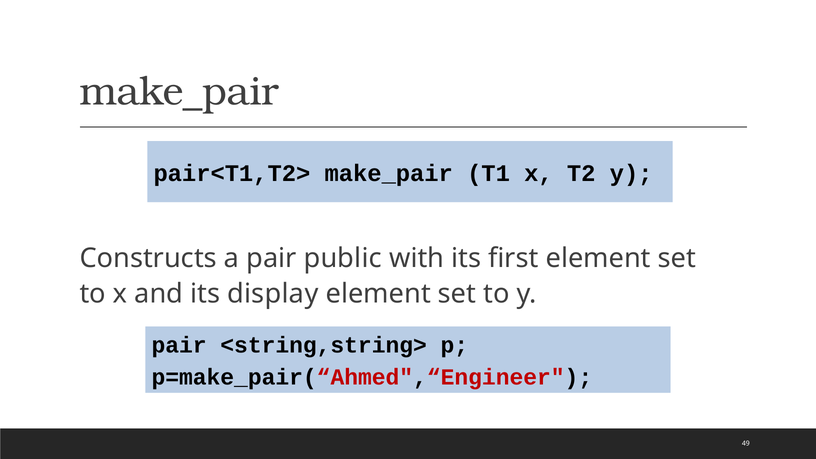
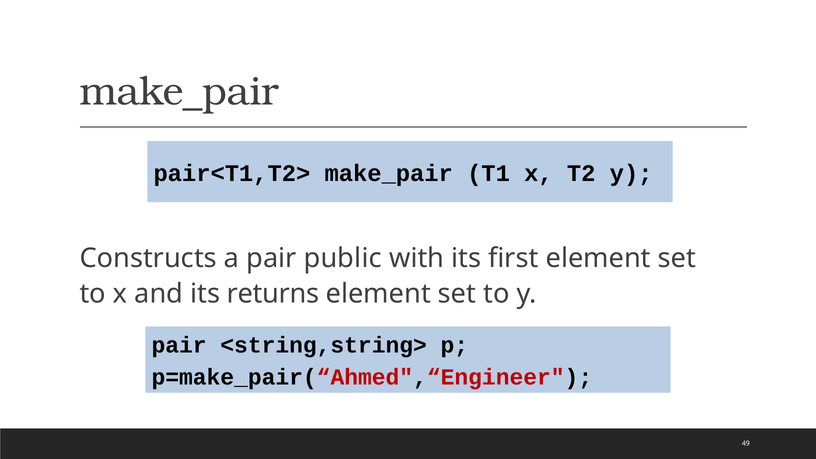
display: display -> returns
